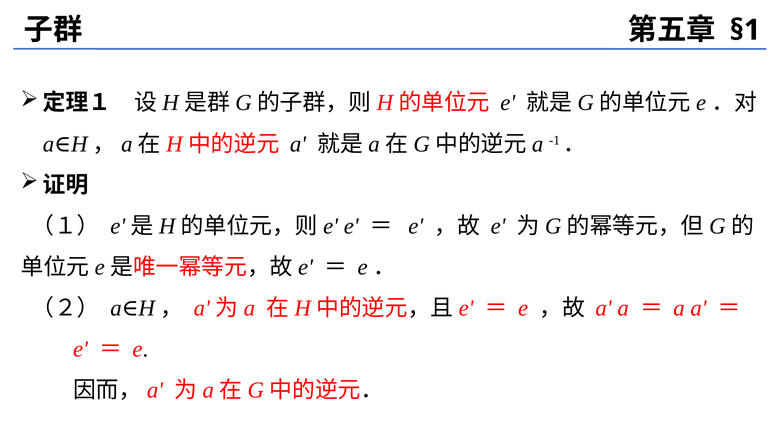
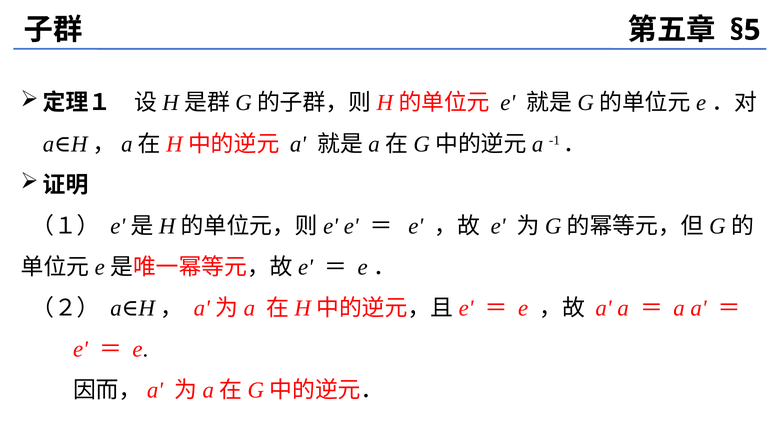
§1: §1 -> §5
